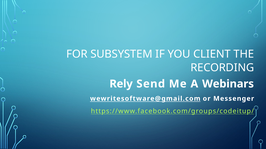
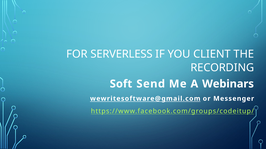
SUBSYSTEM: SUBSYSTEM -> SERVERLESS
Rely: Rely -> Soft
